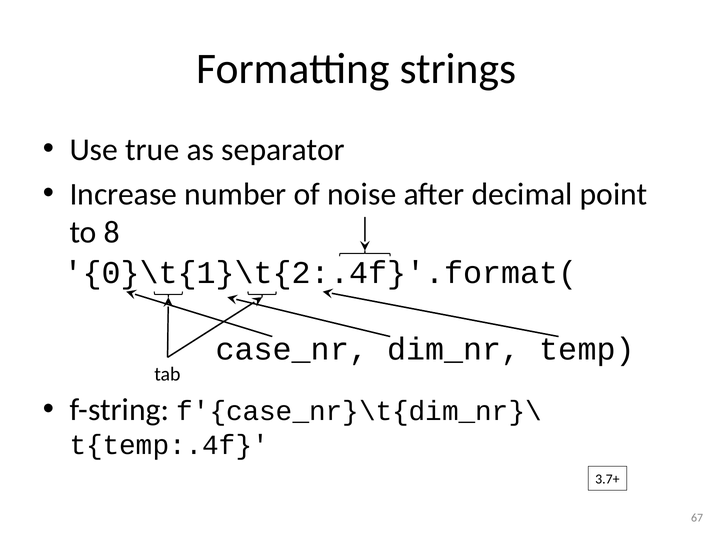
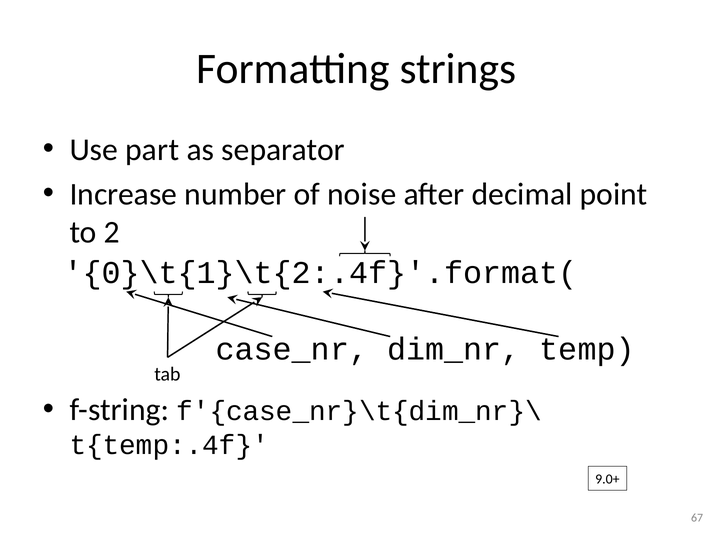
true: true -> part
8: 8 -> 2
3.7+: 3.7+ -> 9.0+
